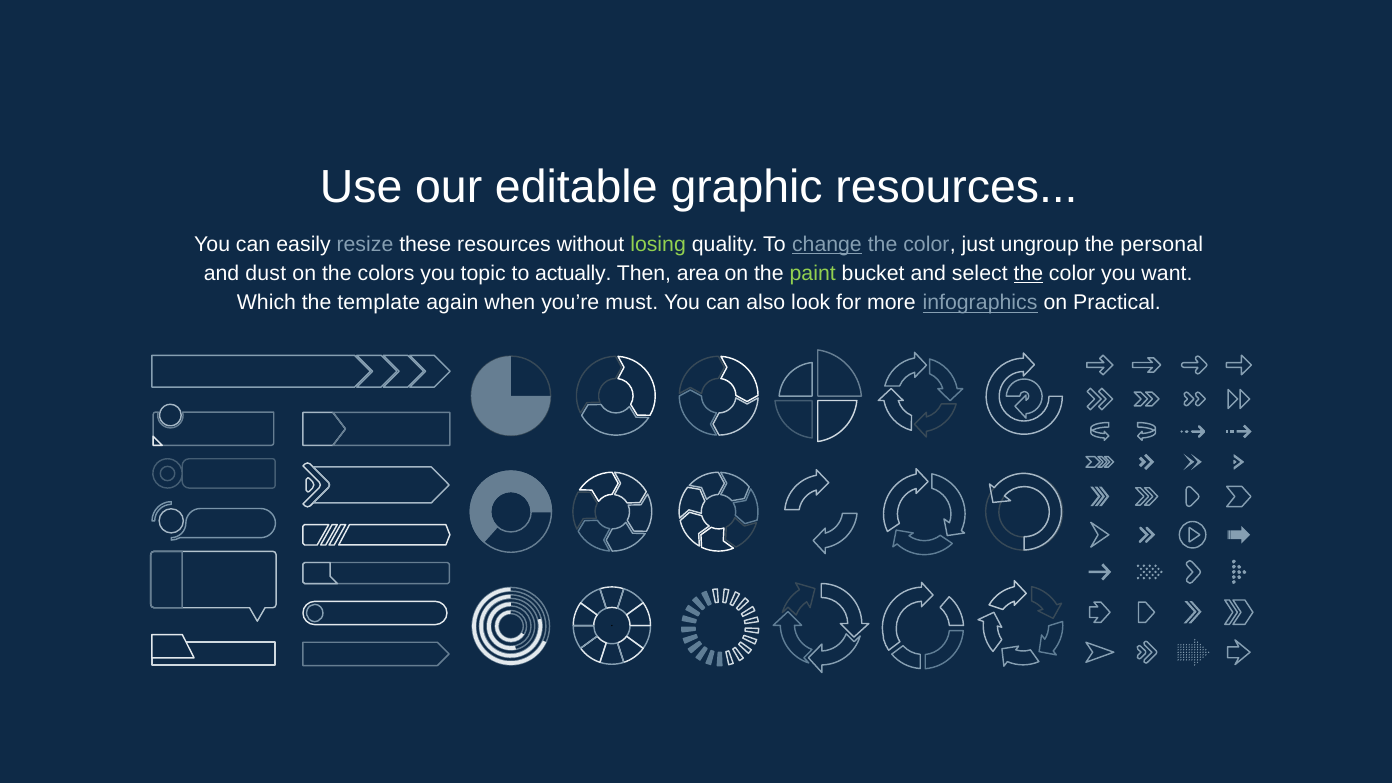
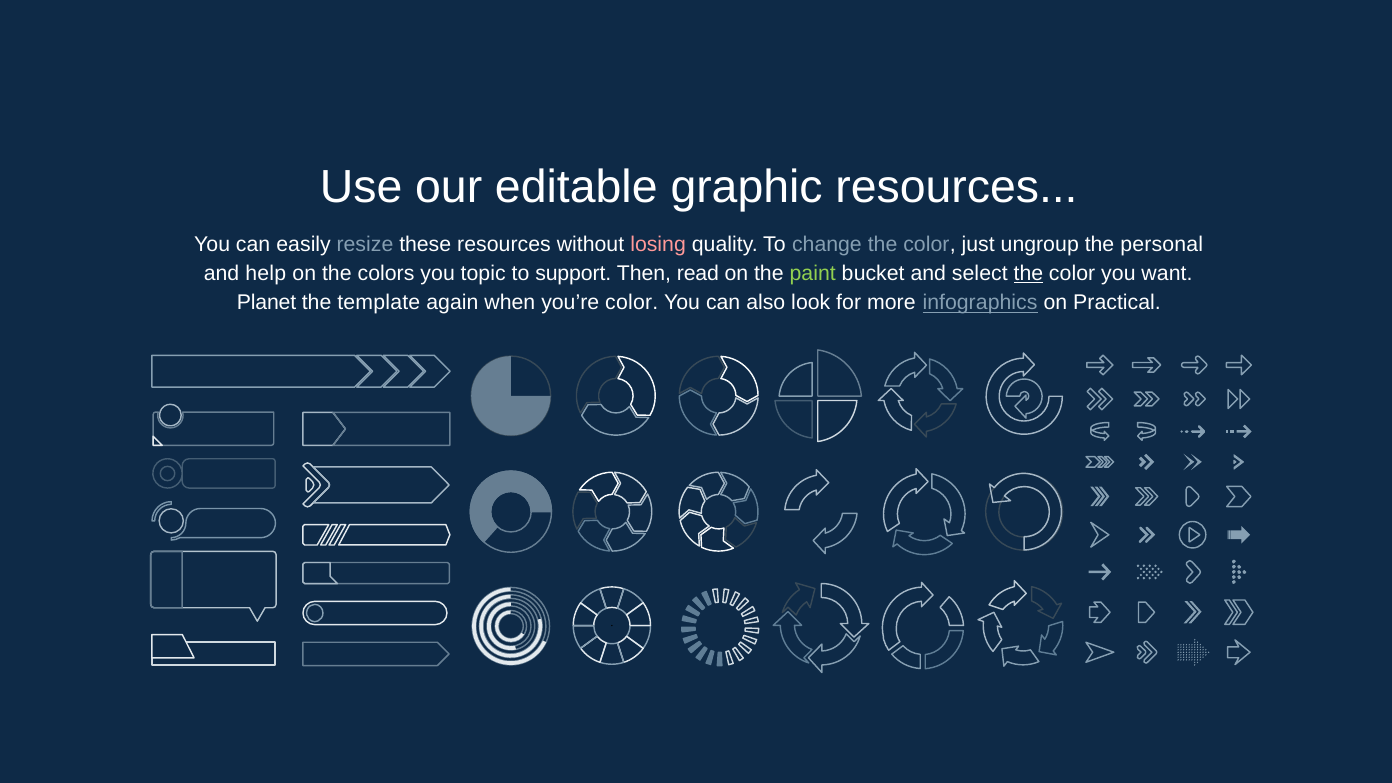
losing colour: light green -> pink
change underline: present -> none
dust: dust -> help
actually: actually -> support
area: area -> read
Which: Which -> Planet
you’re must: must -> color
